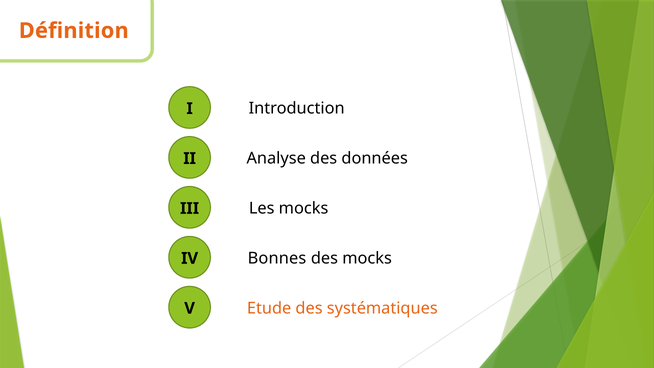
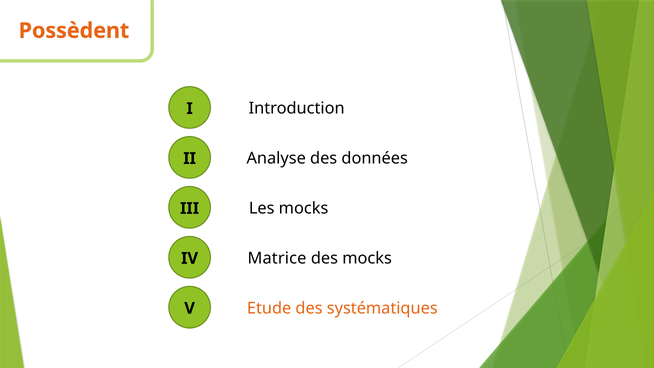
Définition: Définition -> Possèdent
Bonnes: Bonnes -> Matrice
